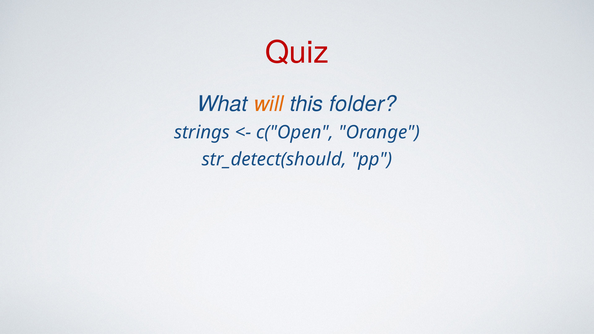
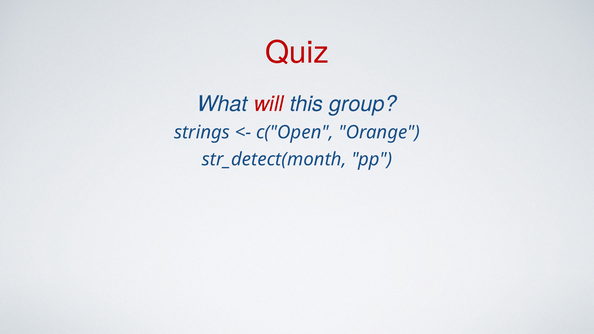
will colour: orange -> red
folder: folder -> group
str_detect(should: str_detect(should -> str_detect(month
